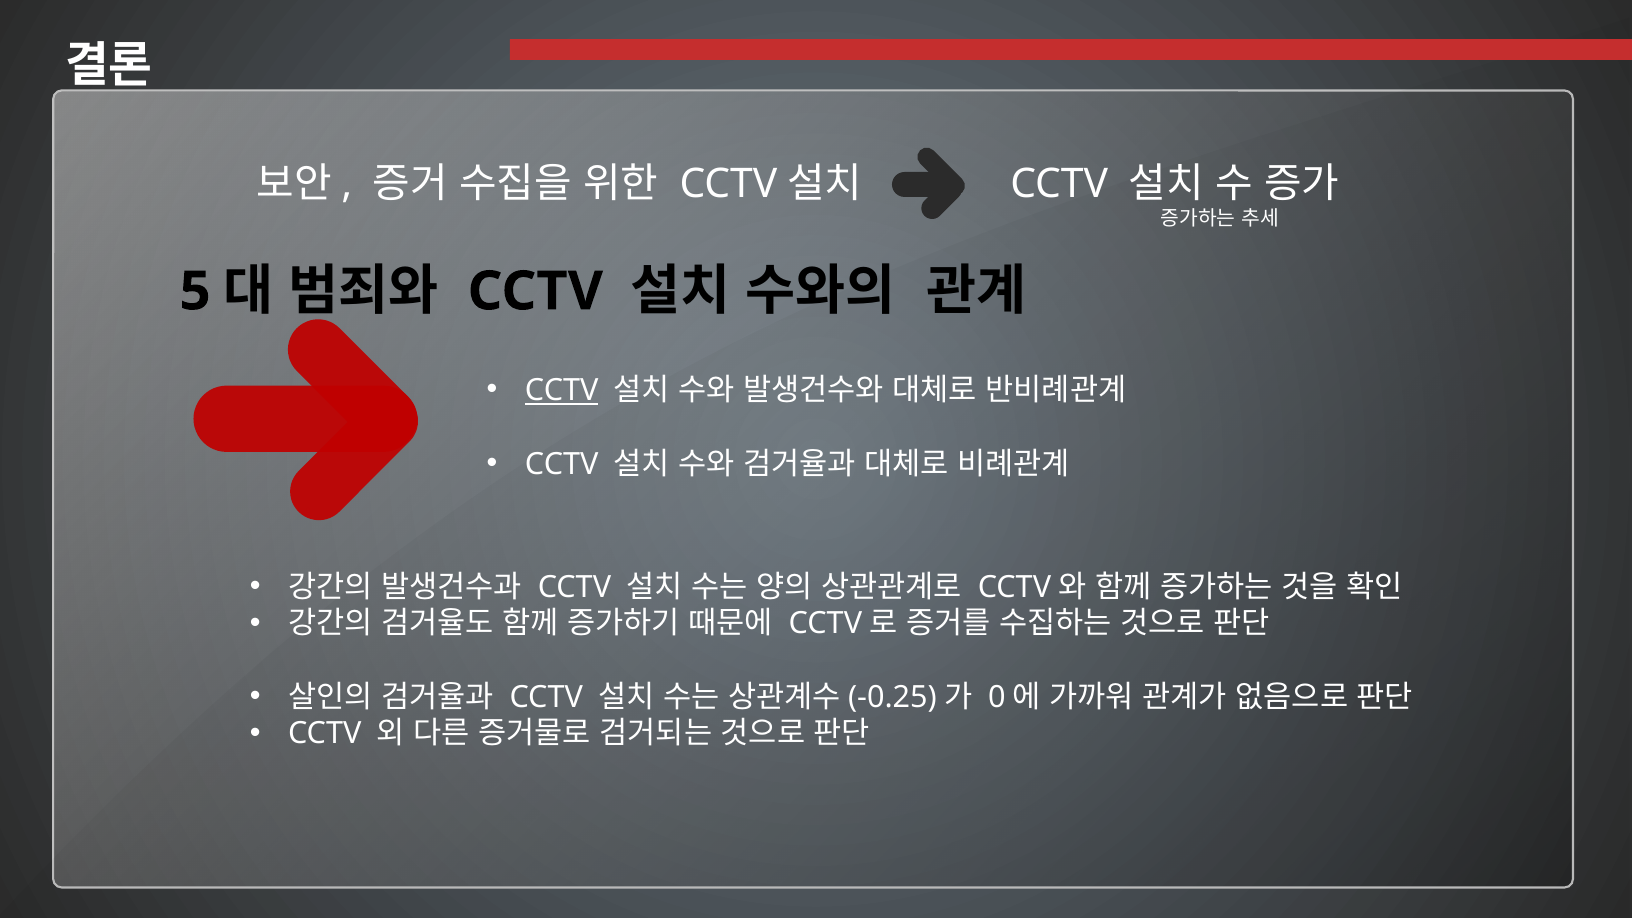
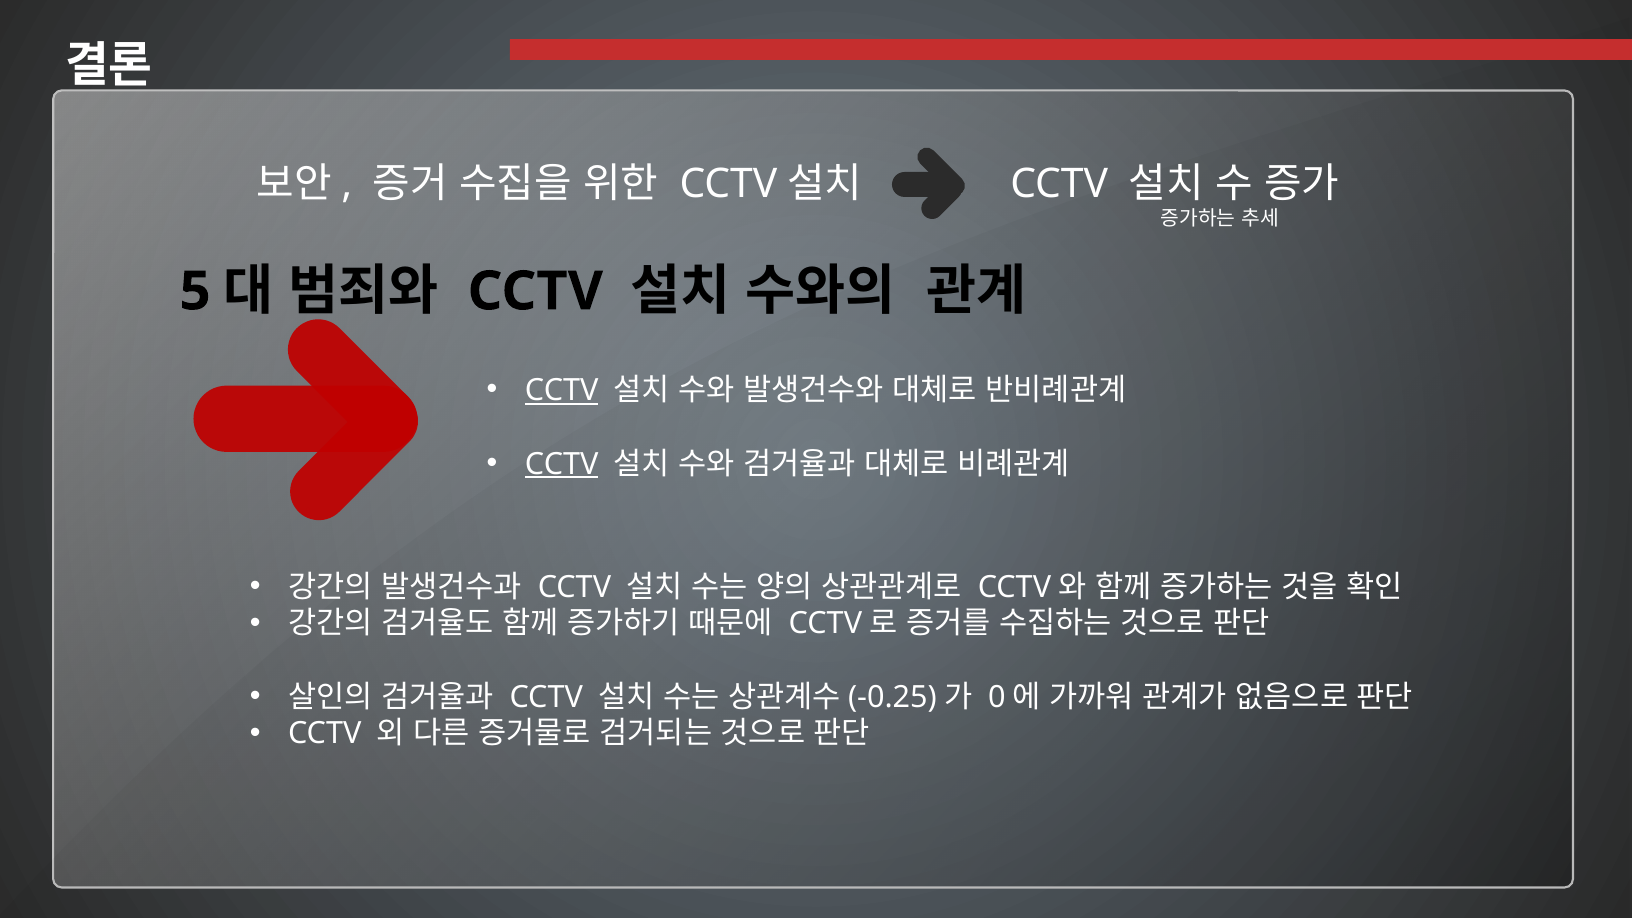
CCTV at (562, 464) underline: none -> present
